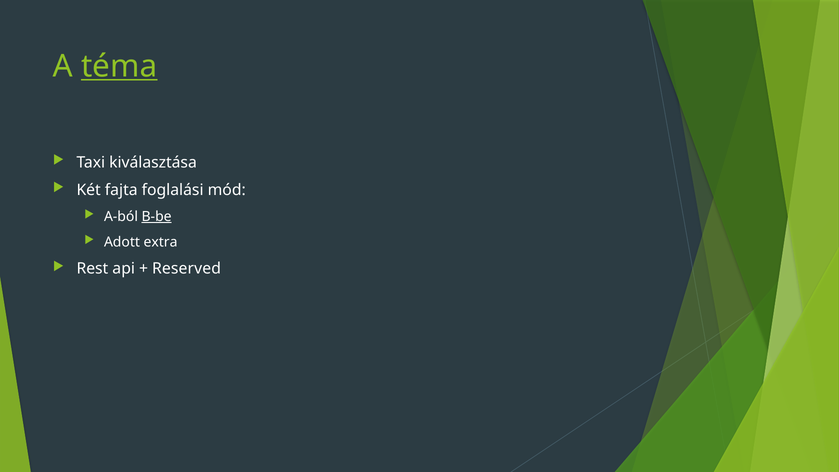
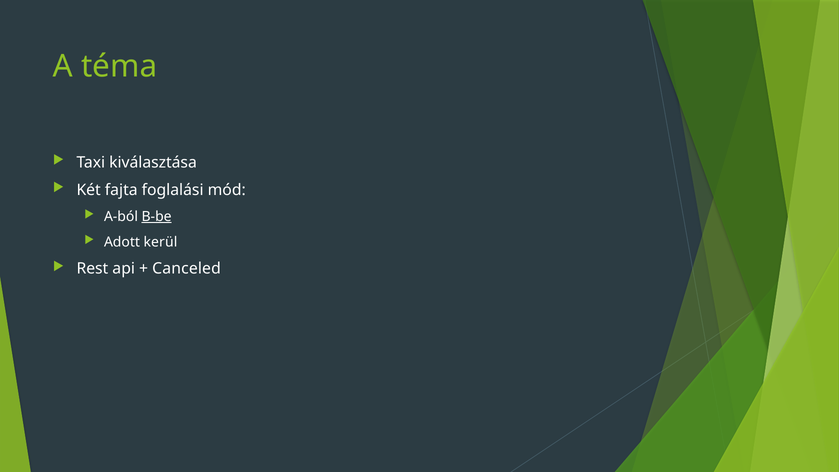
téma underline: present -> none
extra: extra -> kerül
Reserved: Reserved -> Canceled
